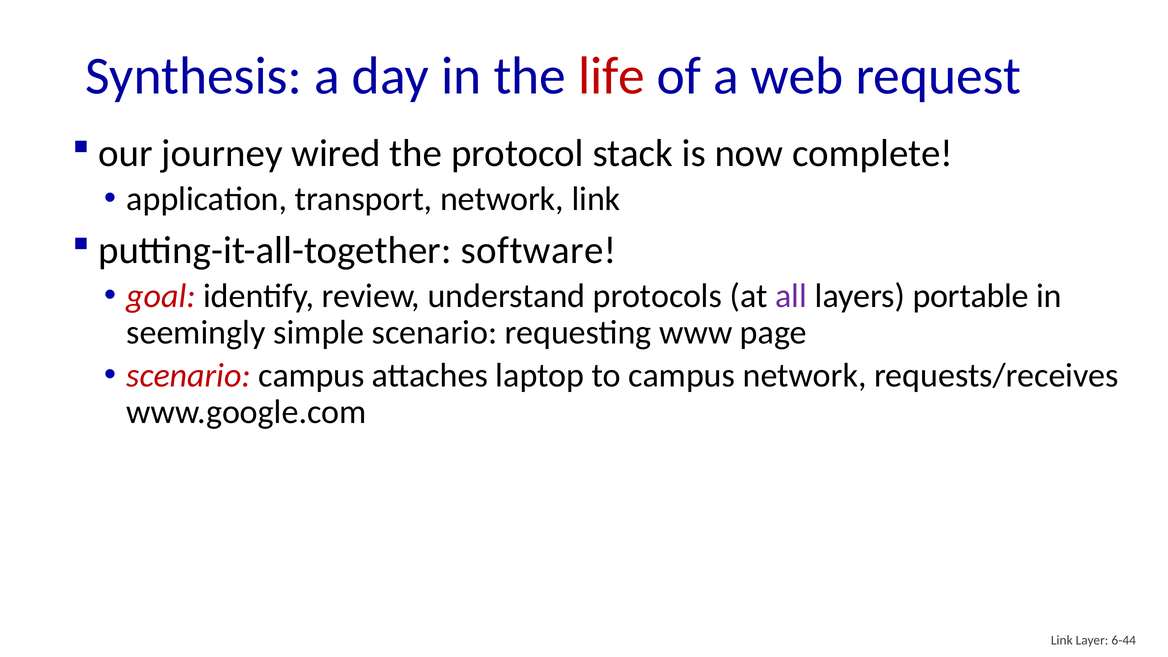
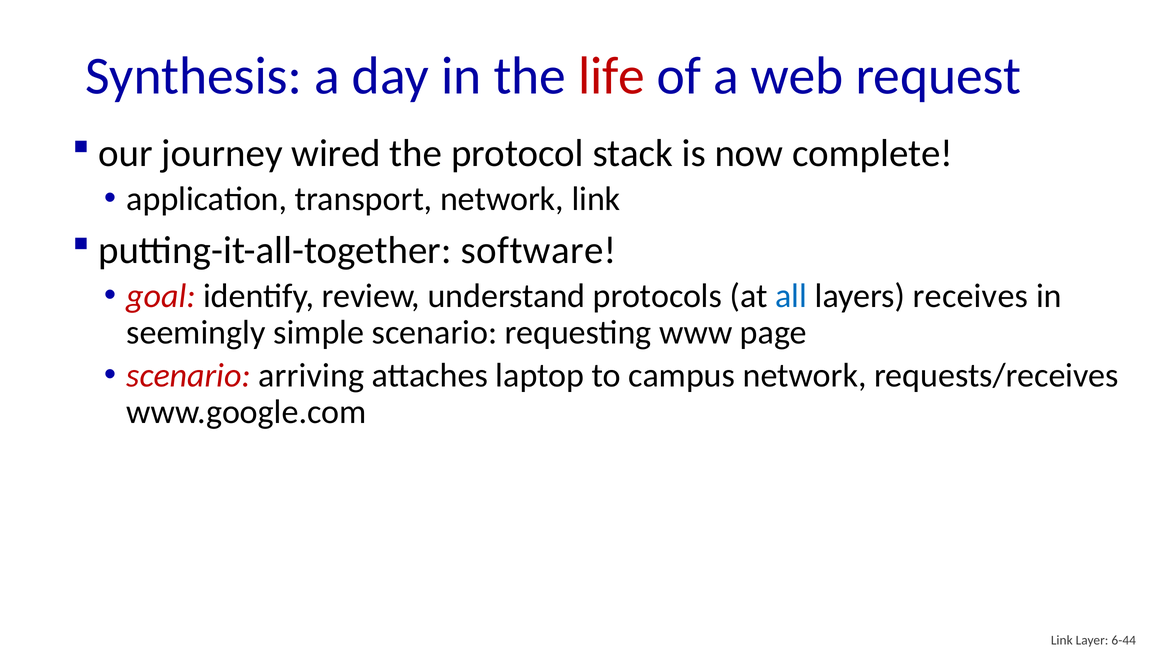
all colour: purple -> blue
portable: portable -> receives
scenario campus: campus -> arriving
